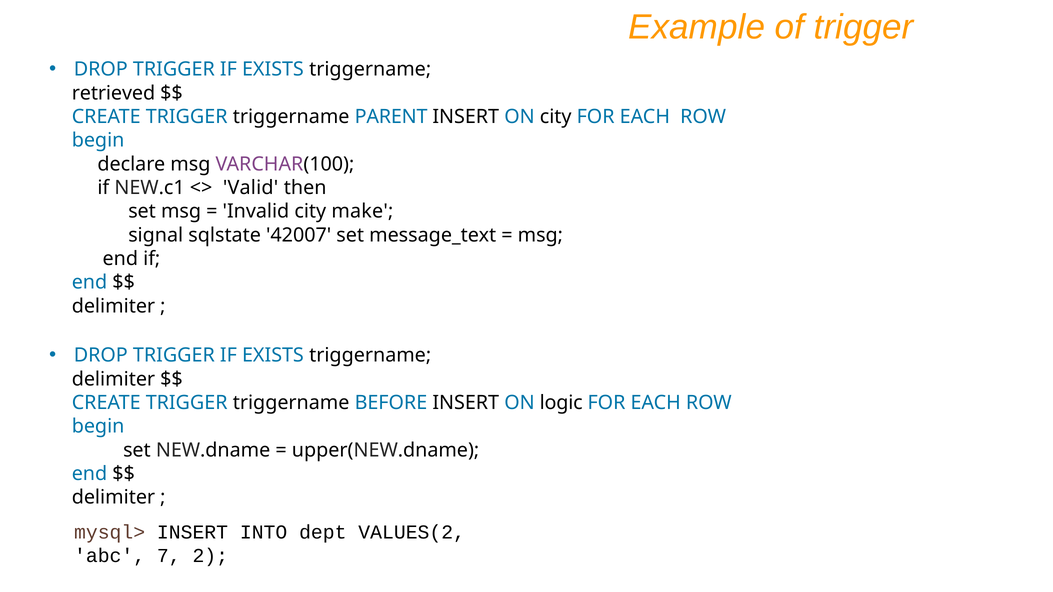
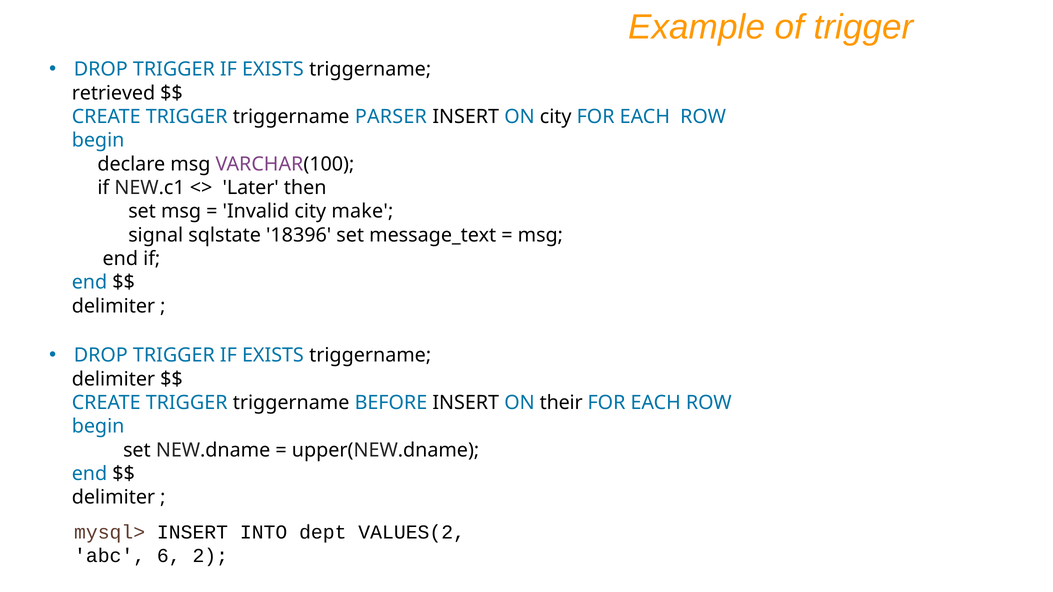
PARENT: PARENT -> PARSER
Valid: Valid -> Later
42007: 42007 -> 18396
logic: logic -> their
7: 7 -> 6
